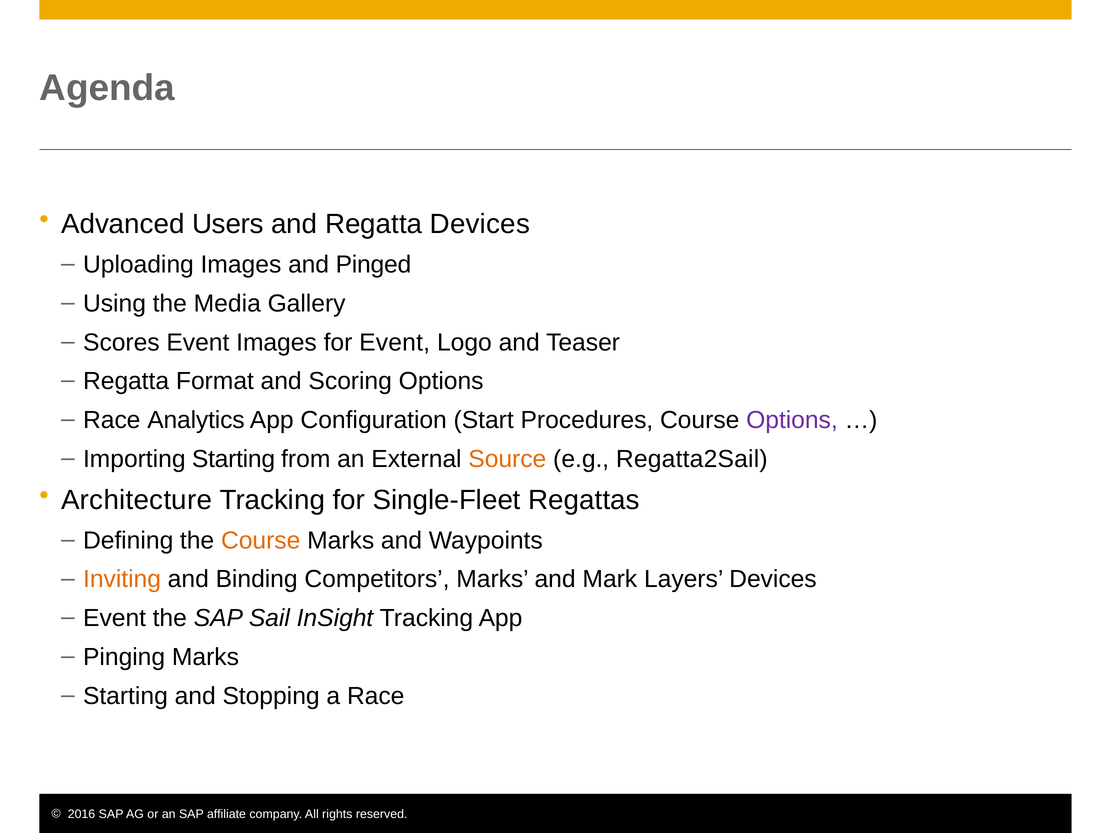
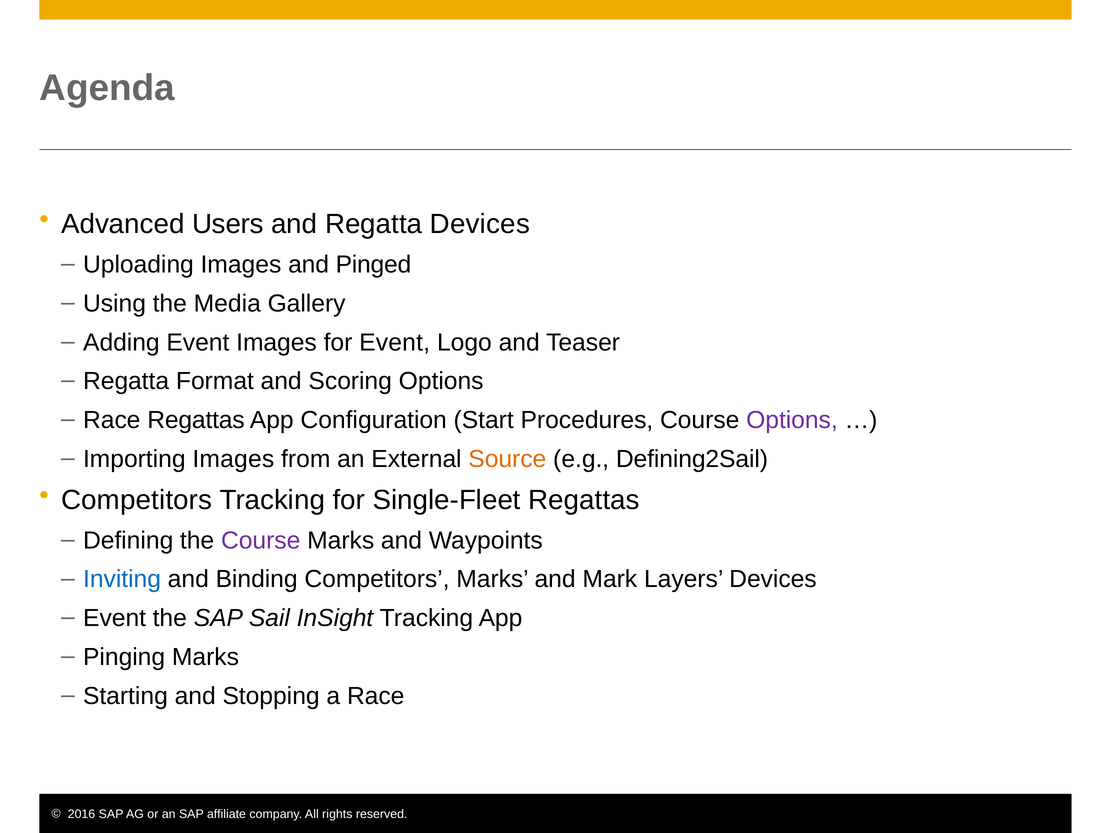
Scores: Scores -> Adding
Race Analytics: Analytics -> Regattas
Importing Starting: Starting -> Images
Regatta2Sail: Regatta2Sail -> Defining2Sail
Architecture at (137, 500): Architecture -> Competitors
Course at (261, 541) colour: orange -> purple
Inviting colour: orange -> blue
